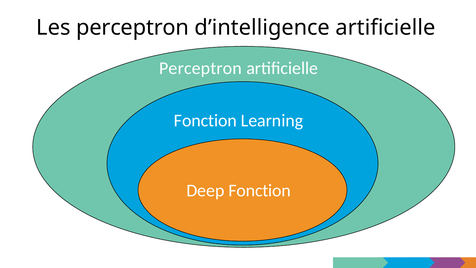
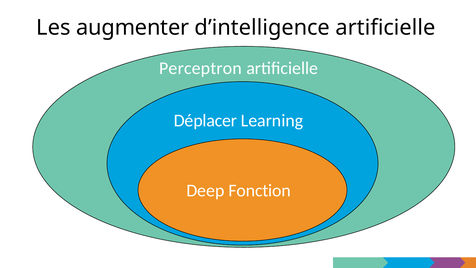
Les perceptron: perceptron -> augmenter
Fonction at (205, 121): Fonction -> Déplacer
